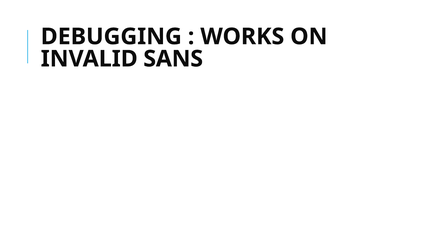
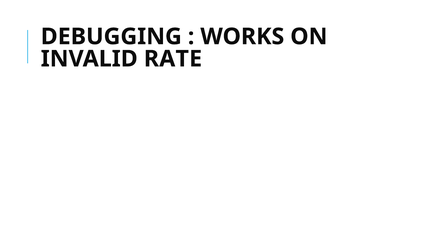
SANS: SANS -> RATE
